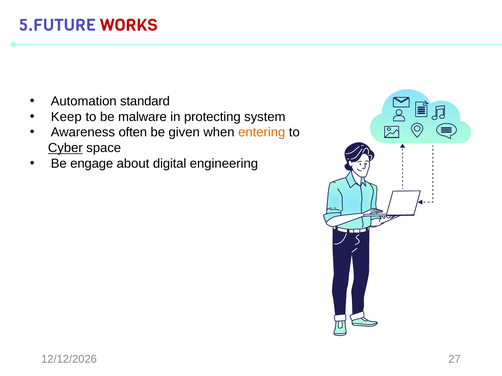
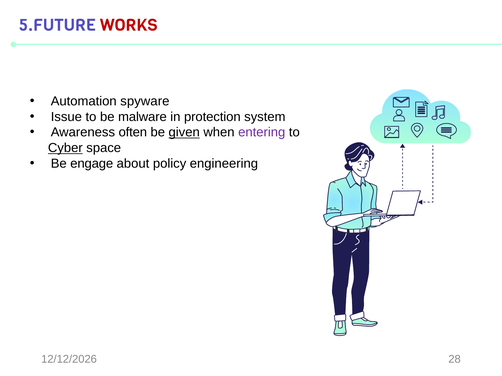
standard: standard -> spyware
Keep: Keep -> Issue
protecting: protecting -> protection
given underline: none -> present
entering colour: orange -> purple
digital: digital -> policy
27: 27 -> 28
